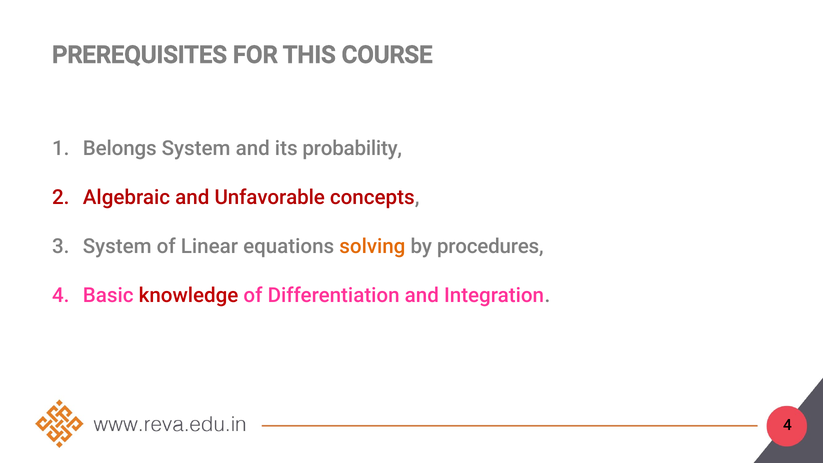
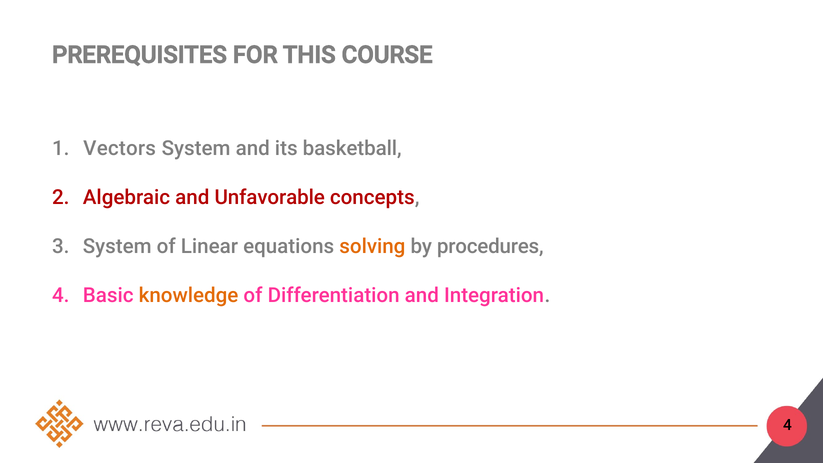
Belongs: Belongs -> Vectors
probability: probability -> basketball
knowledge colour: red -> orange
